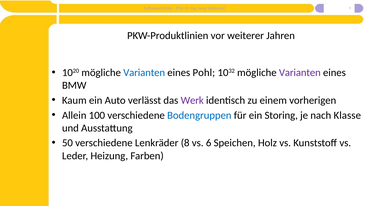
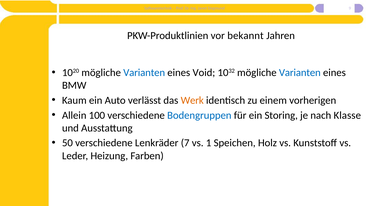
weiterer: weiterer -> bekannt
Pohl: Pohl -> Void
Varianten at (300, 73) colour: purple -> blue
Werk colour: purple -> orange
8: 8 -> 7
6: 6 -> 1
